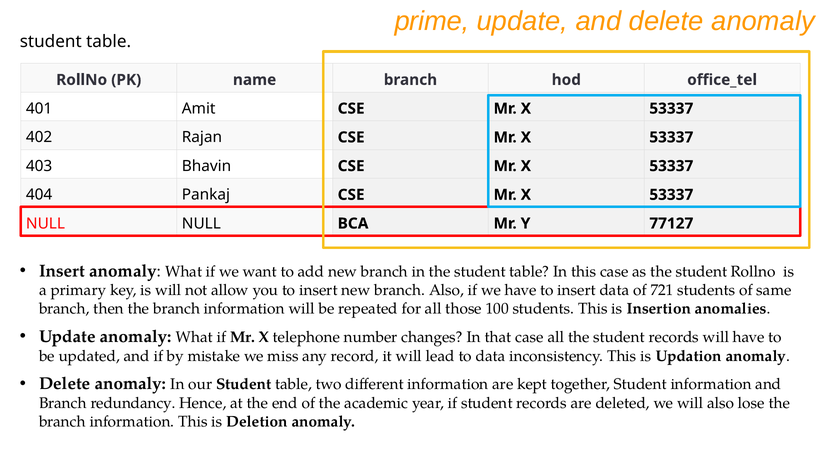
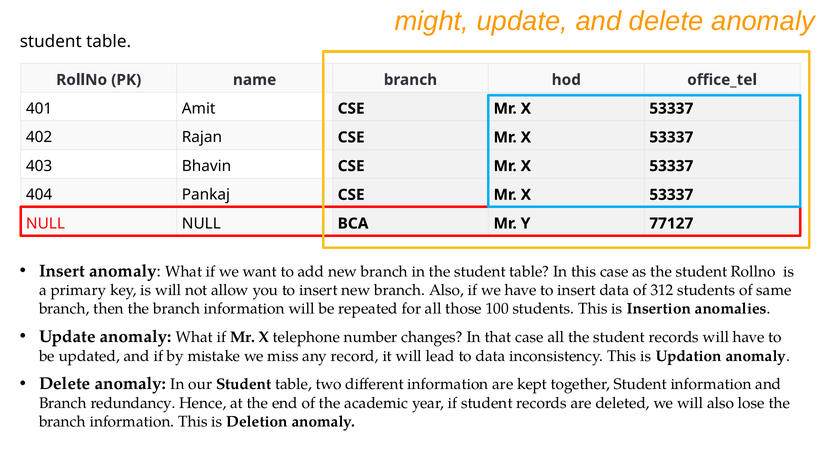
prime: prime -> might
721: 721 -> 312
